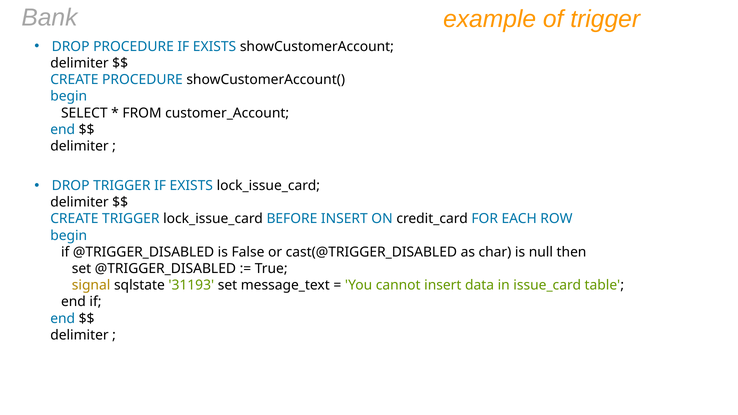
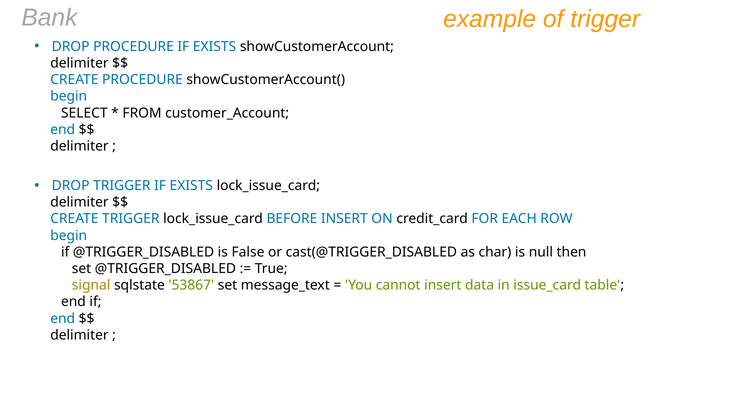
31193: 31193 -> 53867
